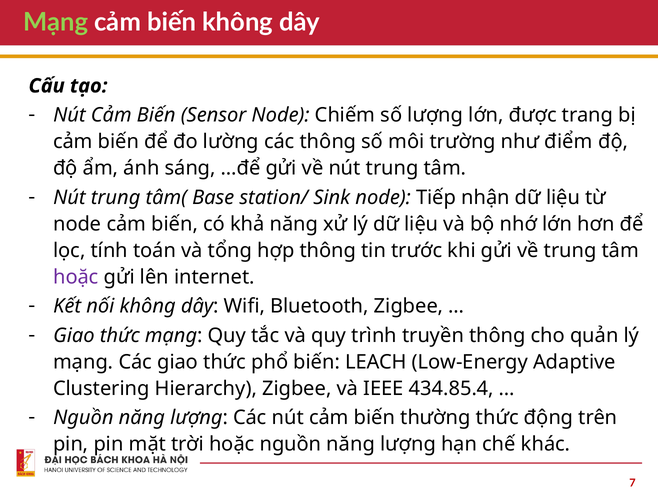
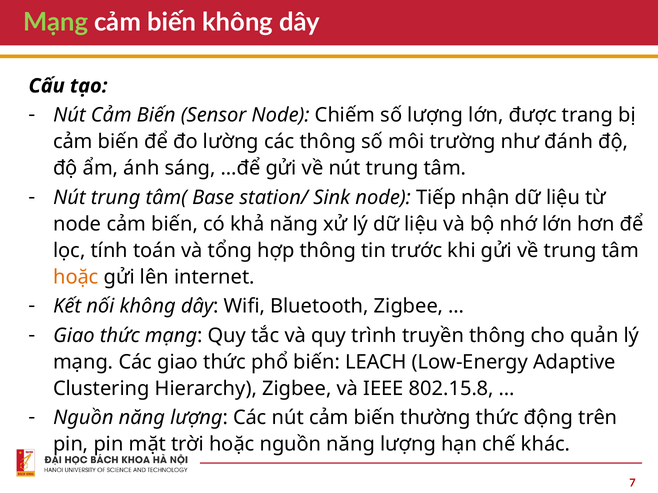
điểm: điểm -> đánh
hoặc at (76, 277) colour: purple -> orange
434.85.4: 434.85.4 -> 802.15.8
